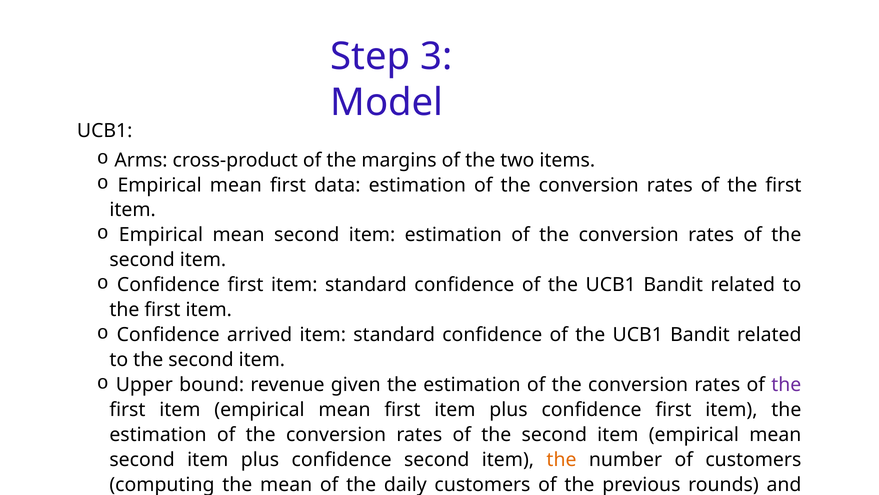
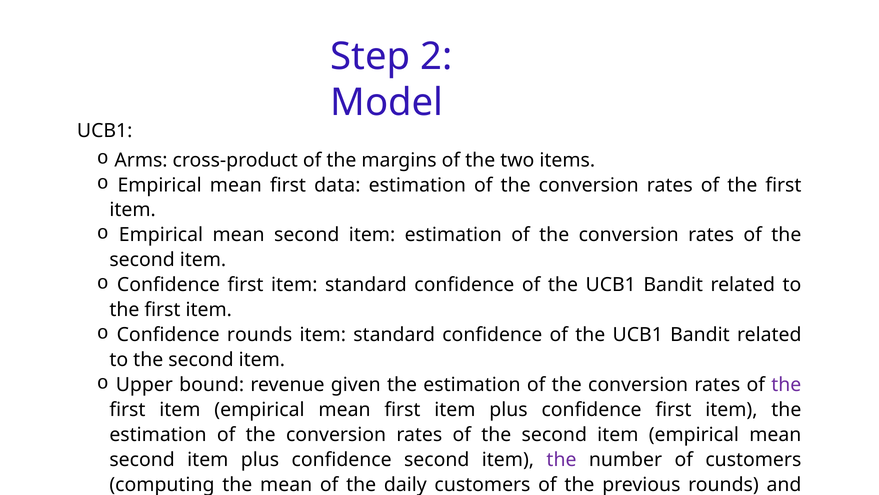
3: 3 -> 2
Confidence arrived: arrived -> rounds
the at (561, 459) colour: orange -> purple
